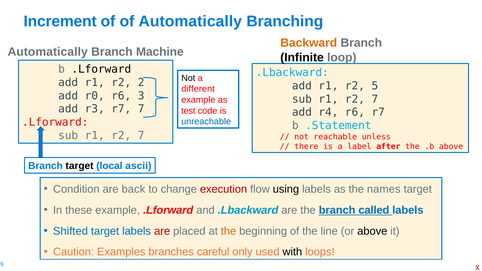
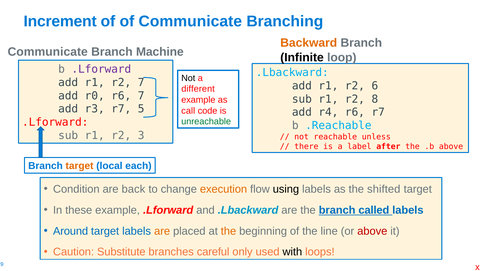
of Automatically: Automatically -> Communicate
Automatically at (48, 52): Automatically -> Communicate
.Lforward at (101, 69) colour: black -> purple
r2 2: 2 -> 7
5: 5 -> 6
r6 3: 3 -> 7
7 at (375, 99): 7 -> 8
r7 7: 7 -> 5
test: test -> call
unreachable colour: blue -> green
.Statement: .Statement -> .Reachable
7 at (141, 136): 7 -> 3
target at (80, 166) colour: black -> orange
ascii: ascii -> each
execution colour: red -> orange
names: names -> shifted
Shifted: Shifted -> Around
are at (162, 231) colour: red -> orange
above at (372, 231) colour: black -> red
Examples: Examples -> Substitute
